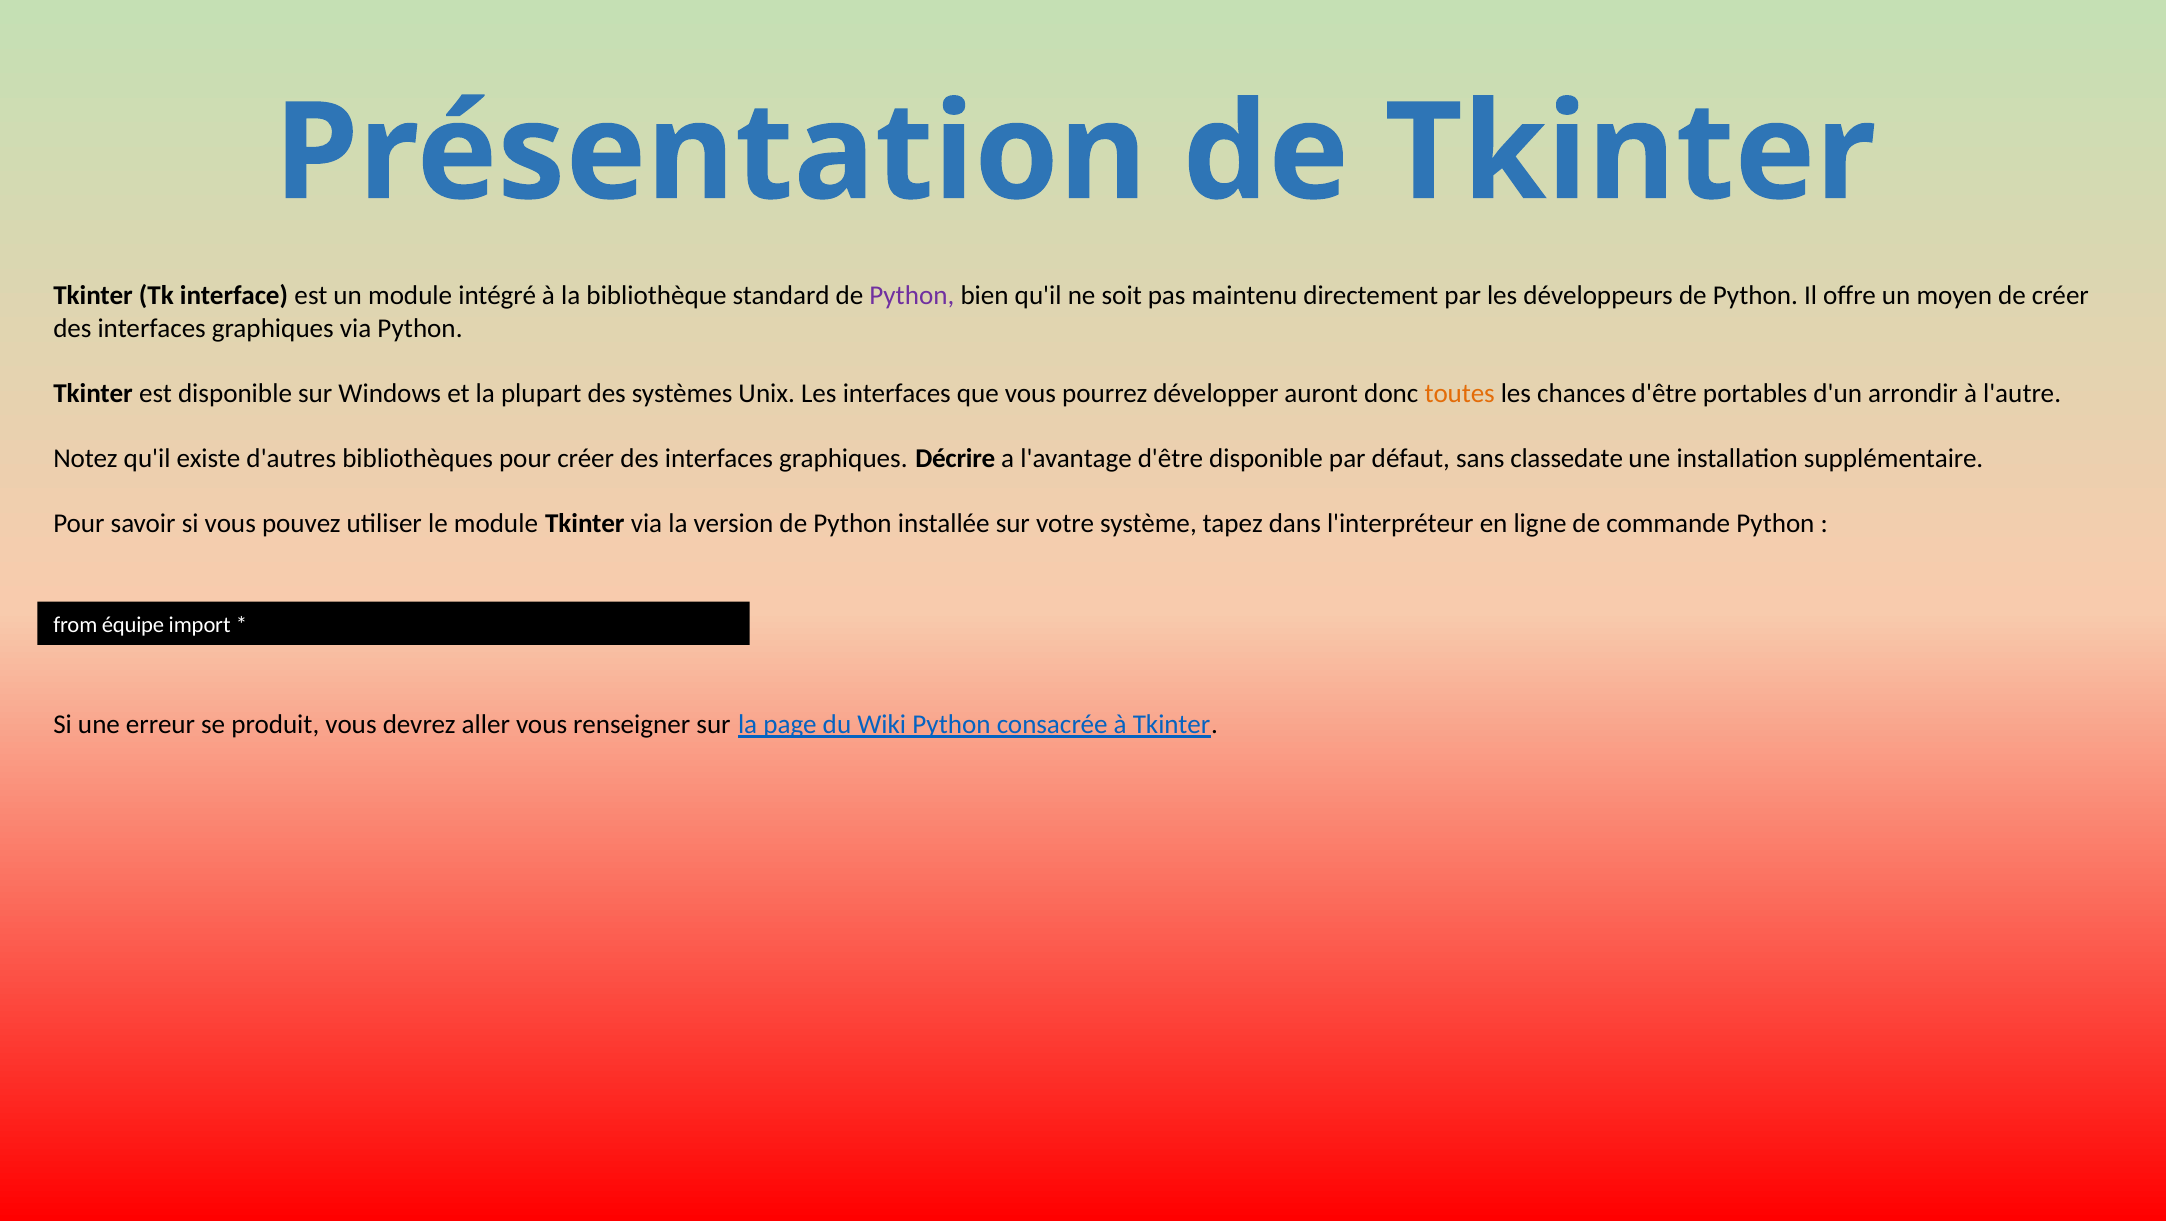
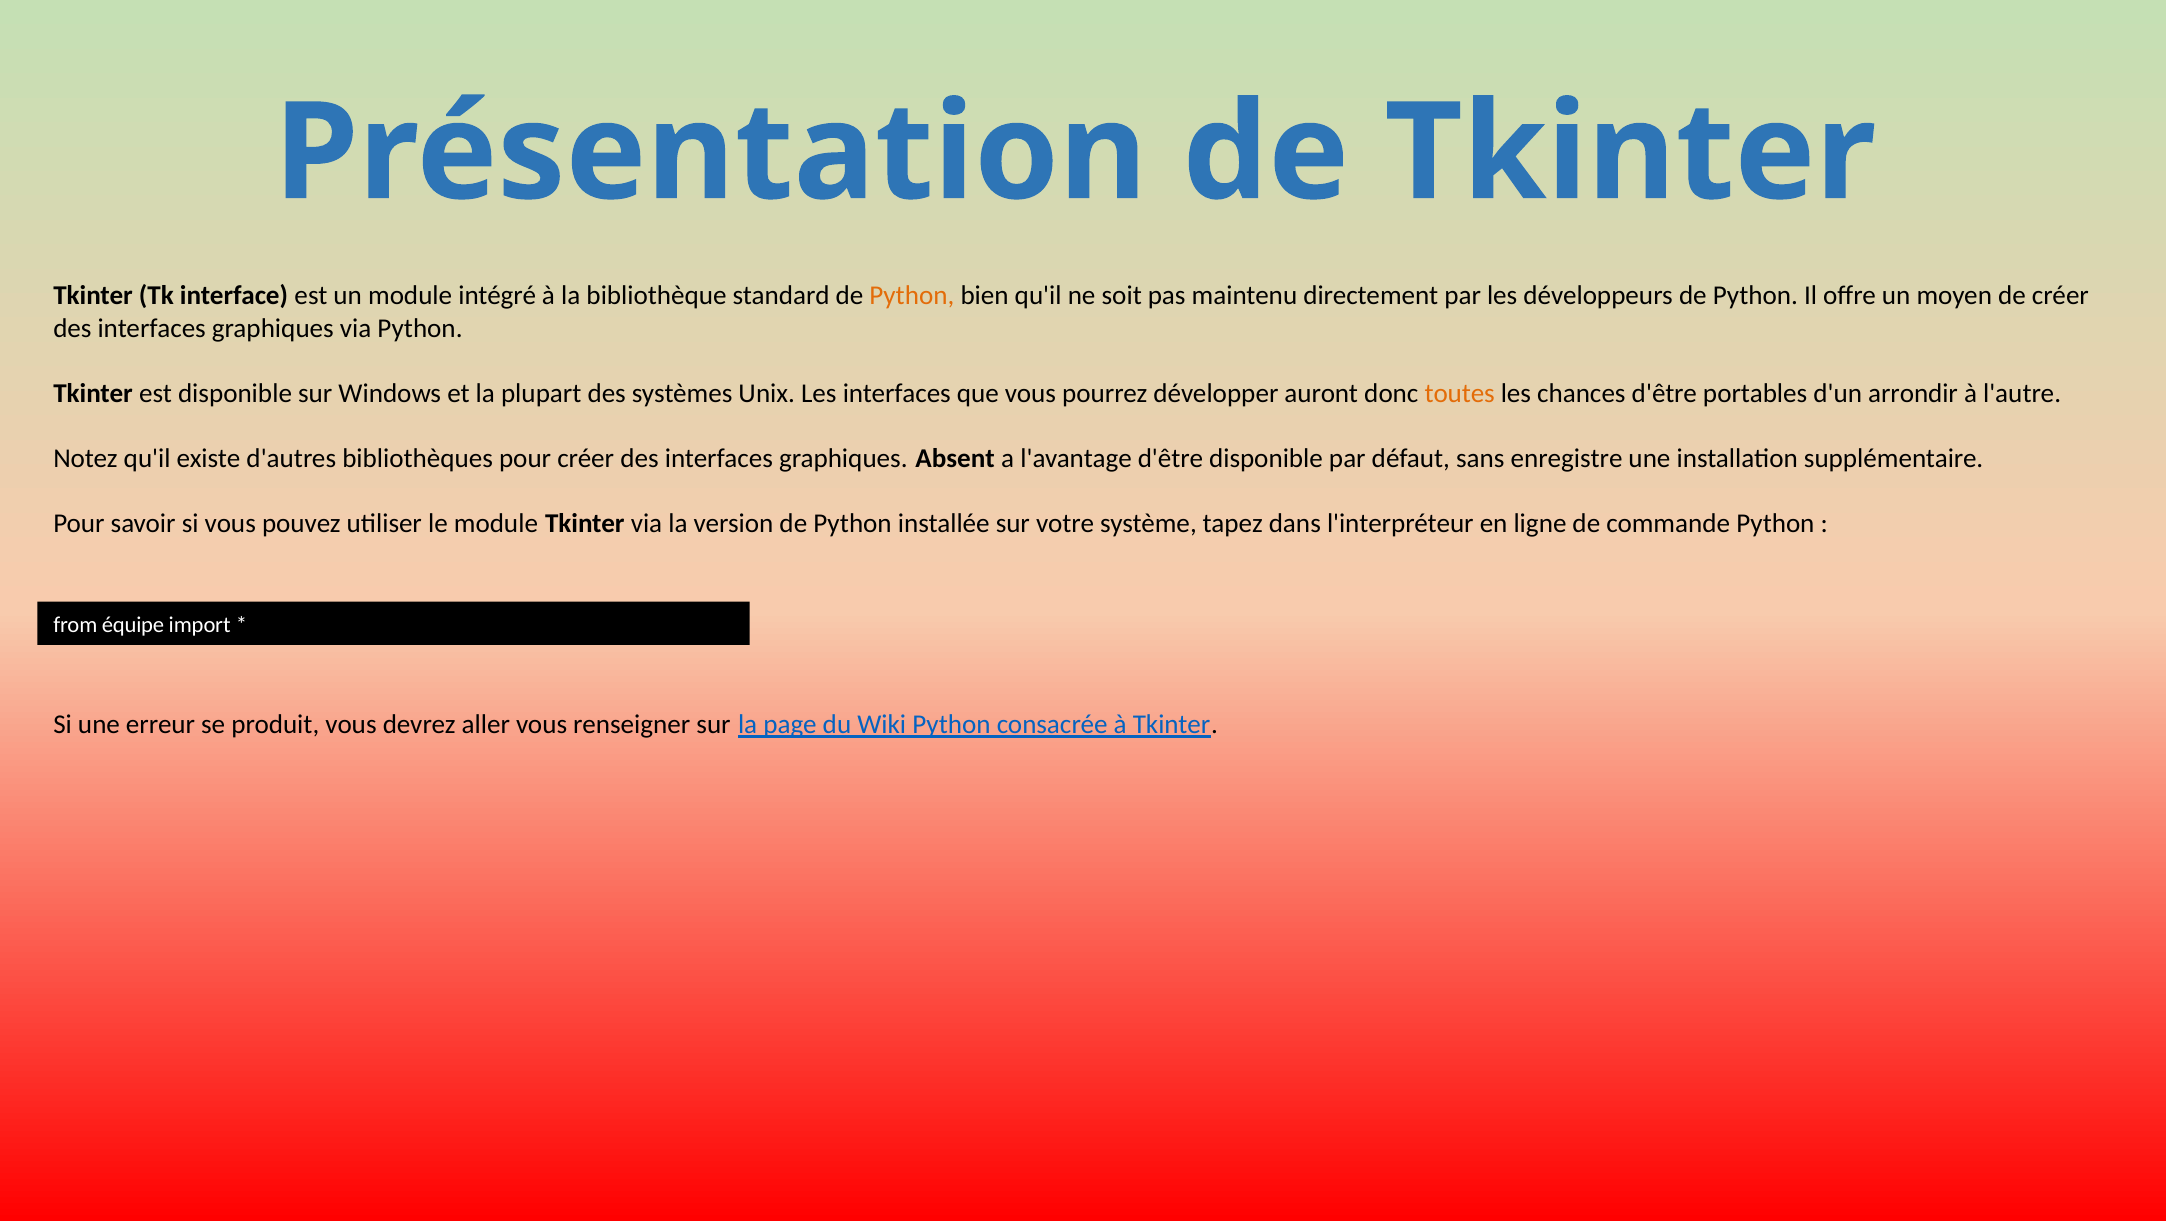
Python at (912, 296) colour: purple -> orange
Décrire: Décrire -> Absent
classedate: classedate -> enregistre
